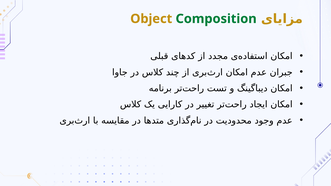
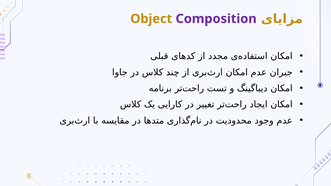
Composition colour: green -> purple
